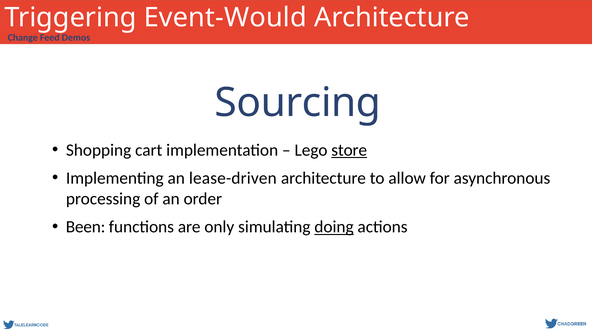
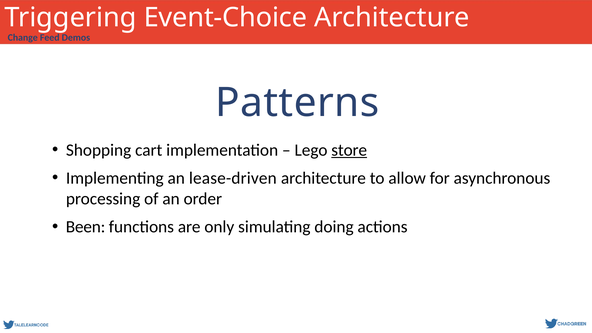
Event-Would: Event-Would -> Event-Choice
Sourcing: Sourcing -> Patterns
doing underline: present -> none
